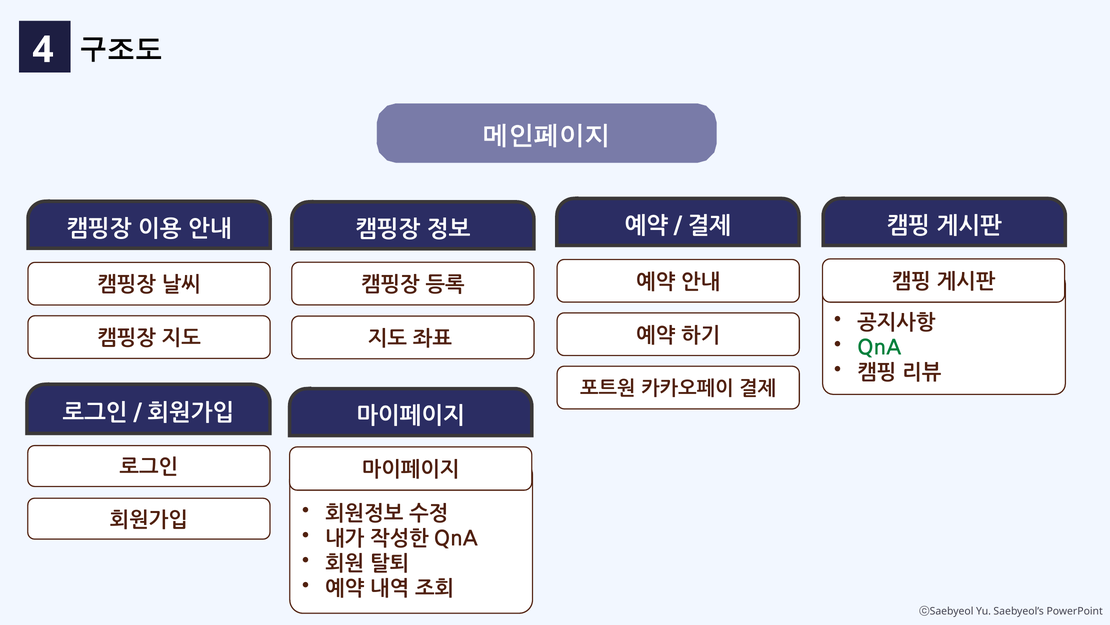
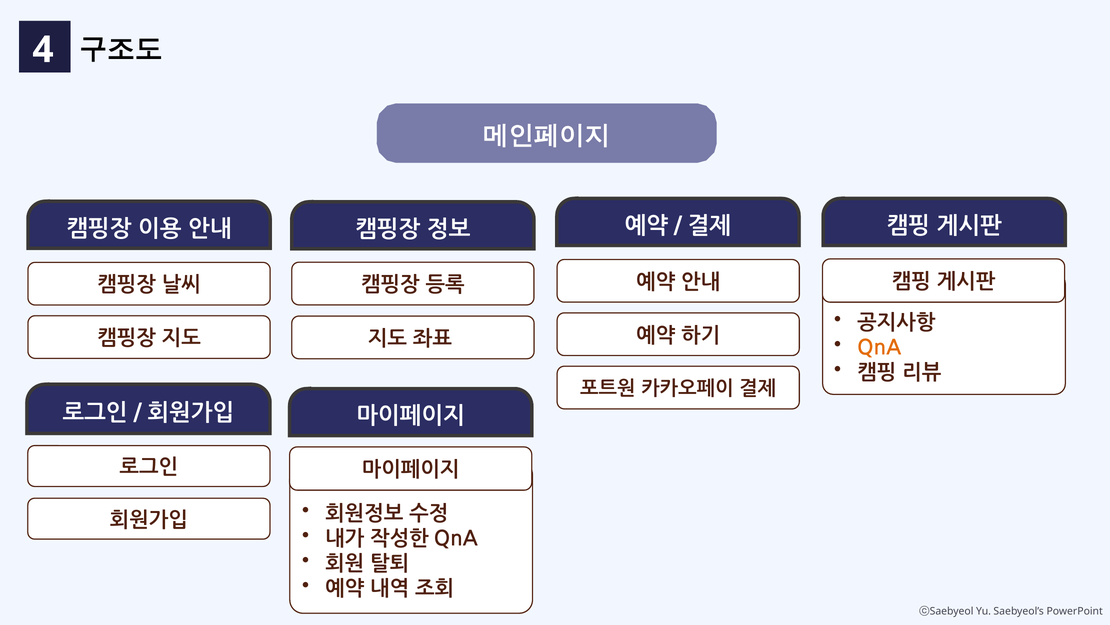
QnA colour: green -> orange
